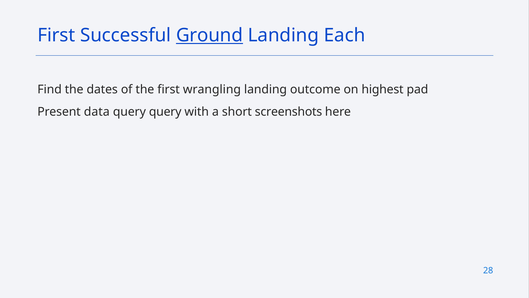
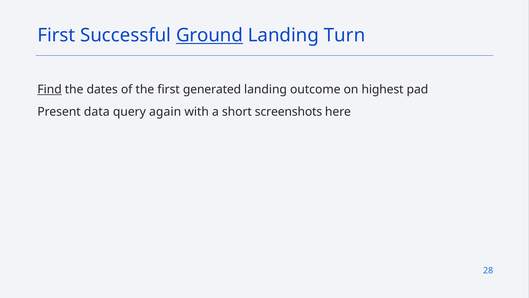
Each: Each -> Turn
Find underline: none -> present
wrangling: wrangling -> generated
query query: query -> again
